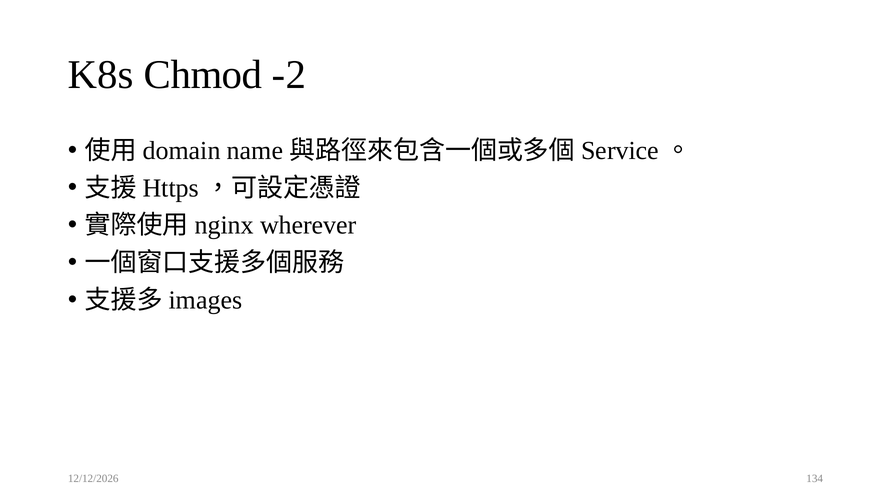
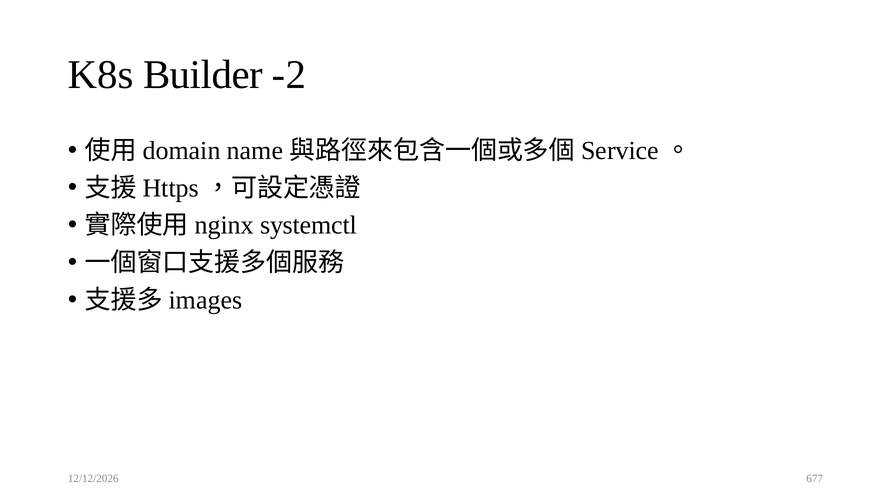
Chmod: Chmod -> Builder
wherever: wherever -> systemctl
134: 134 -> 677
